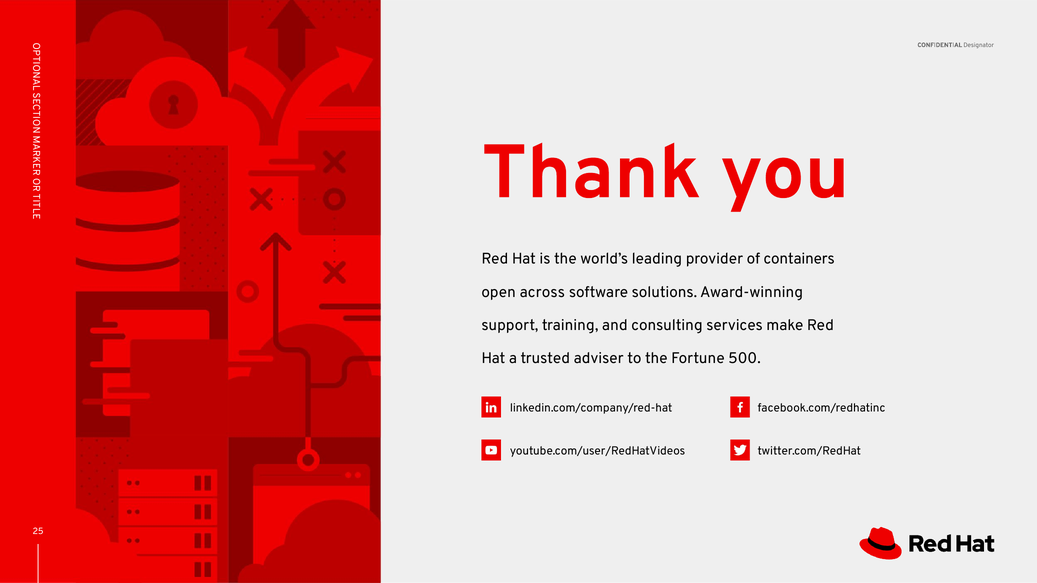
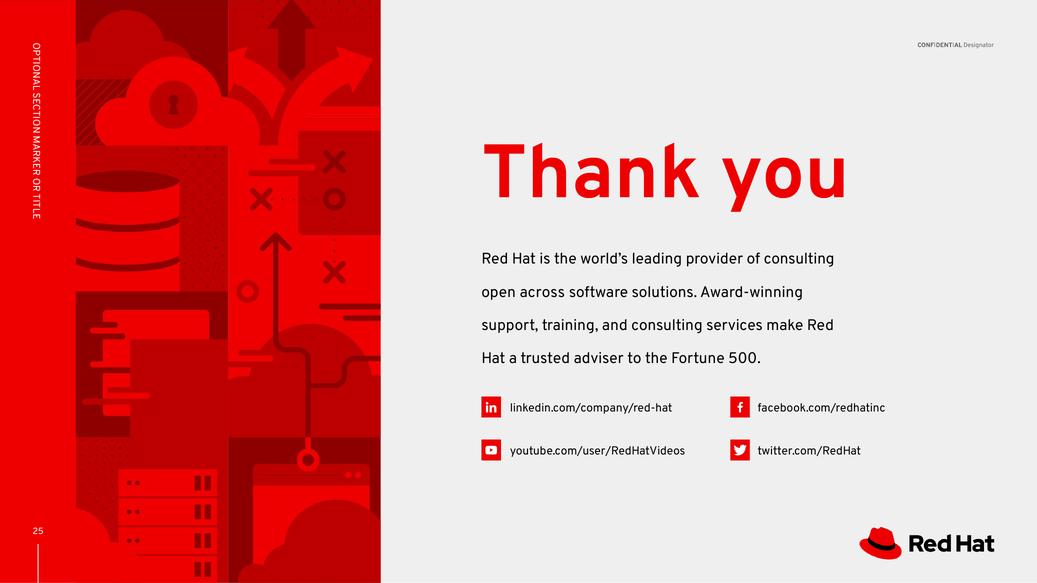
of containers: containers -> consulting
